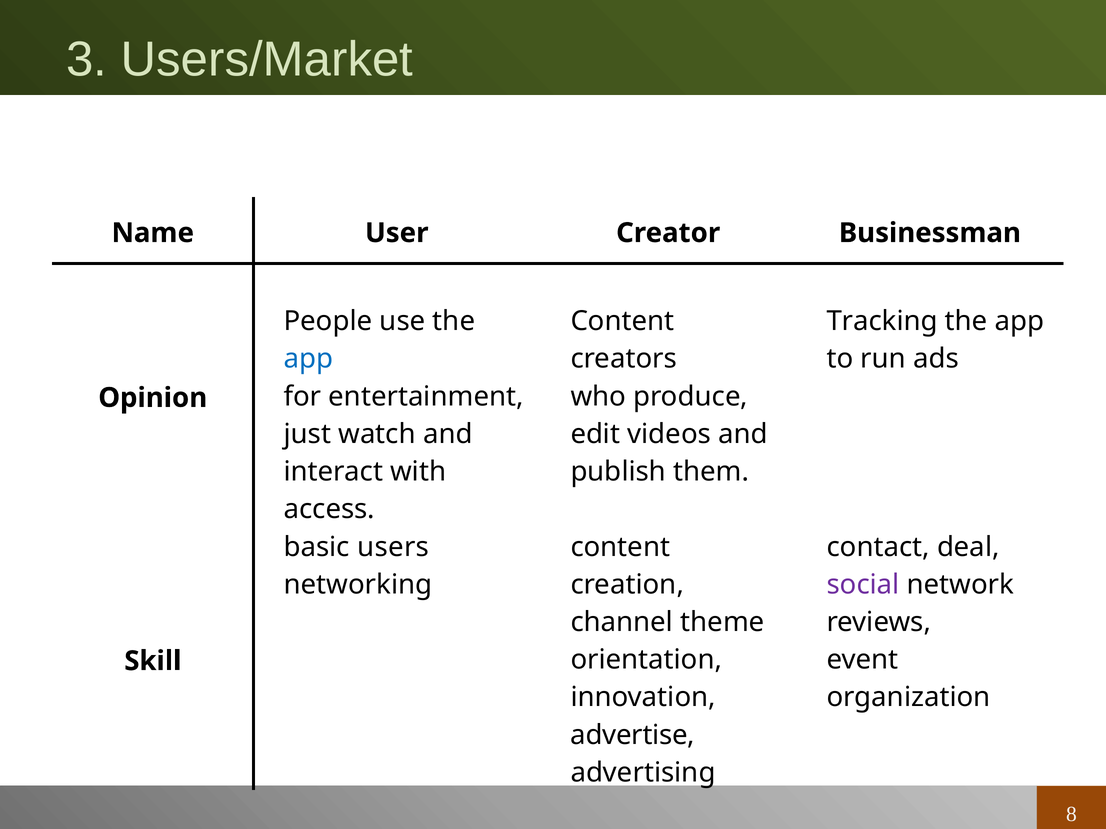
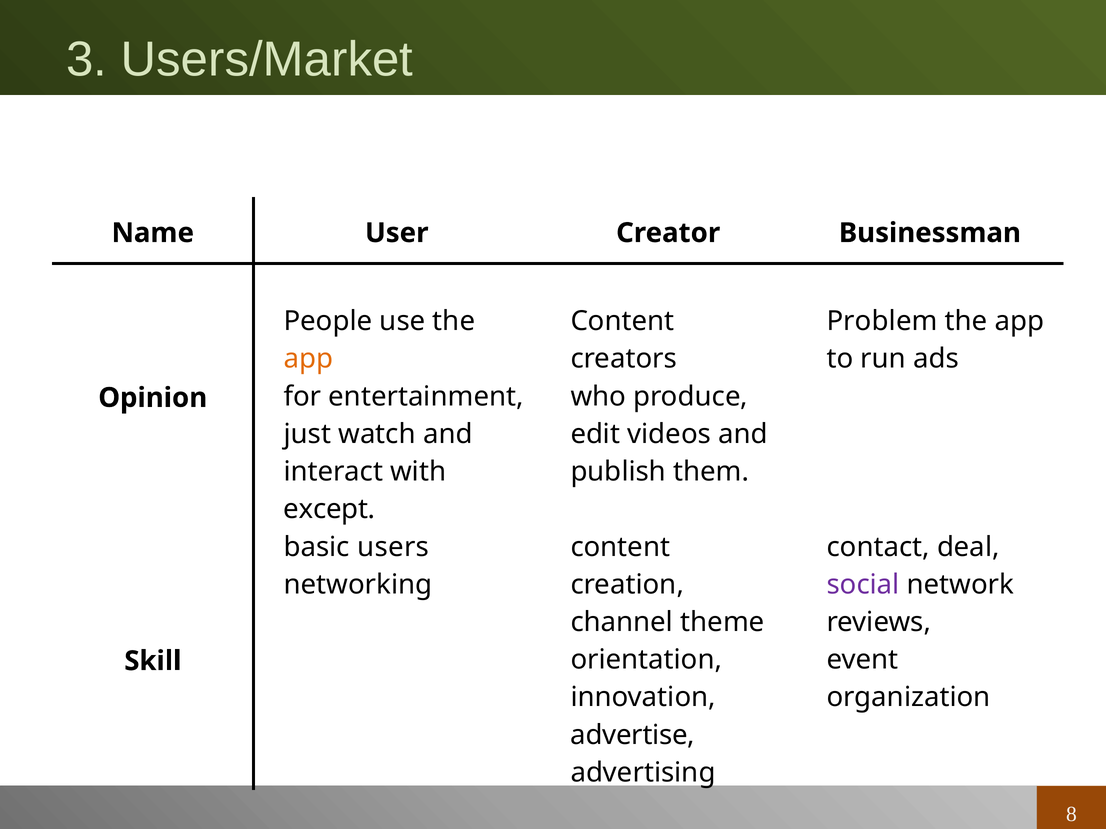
Tracking: Tracking -> Problem
app at (308, 359) colour: blue -> orange
access: access -> except
